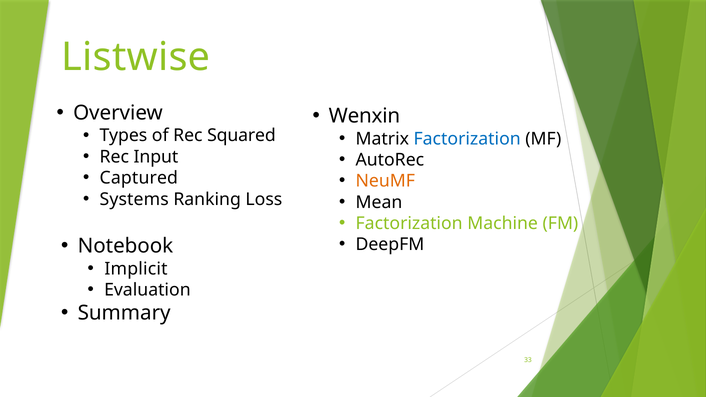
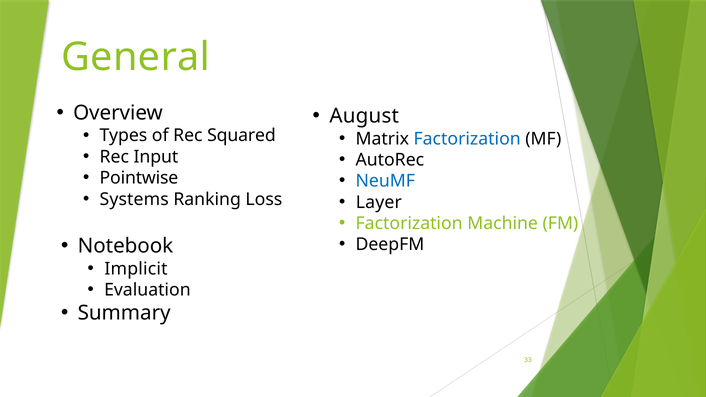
Listwise: Listwise -> General
Wenxin: Wenxin -> August
Captured: Captured -> Pointwise
NeuMF colour: orange -> blue
Mean: Mean -> Layer
